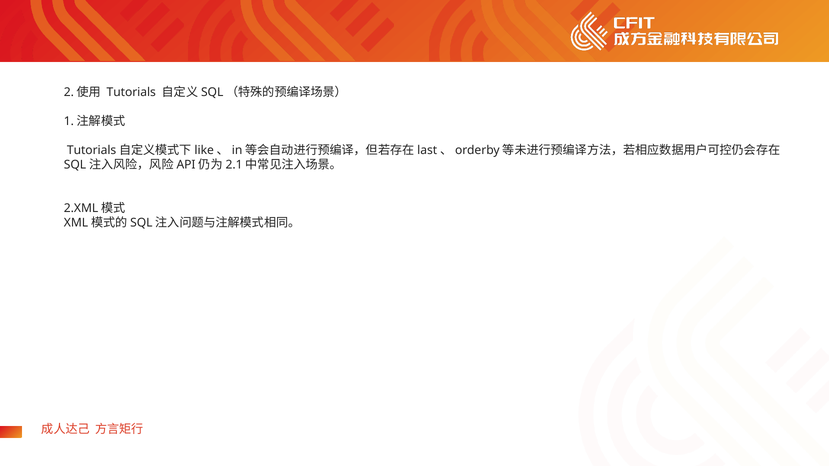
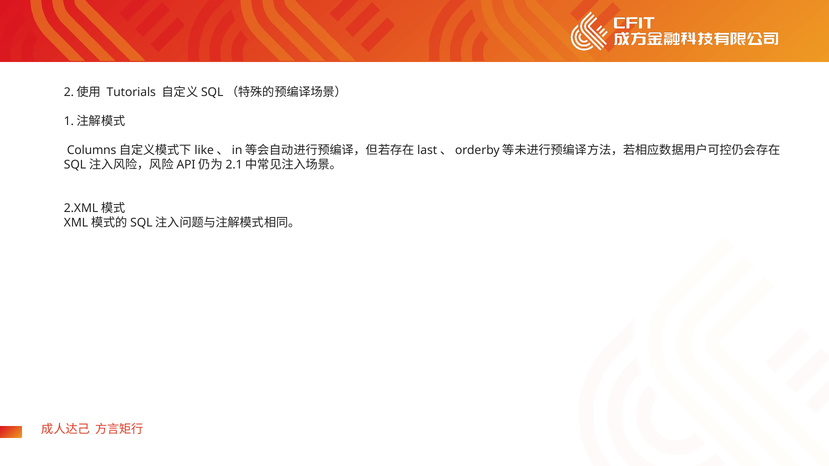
Tutorials at (92, 150): Tutorials -> Columns
